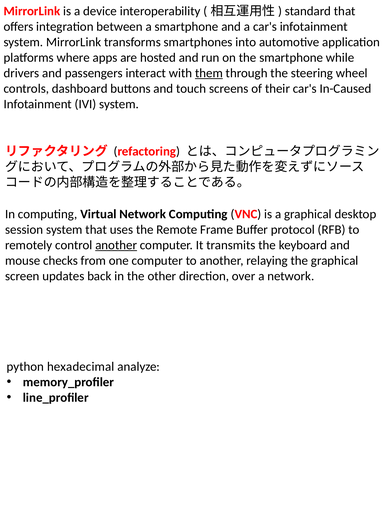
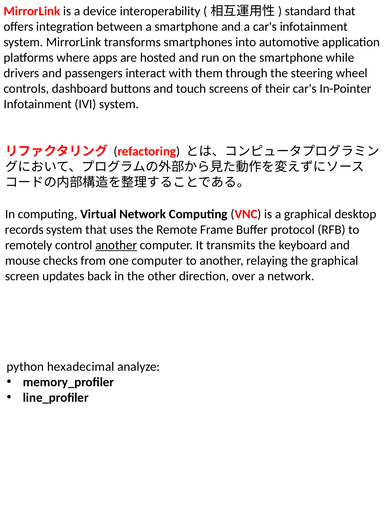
them underline: present -> none
In-Caused: In-Caused -> In-Pointer
session: session -> records
